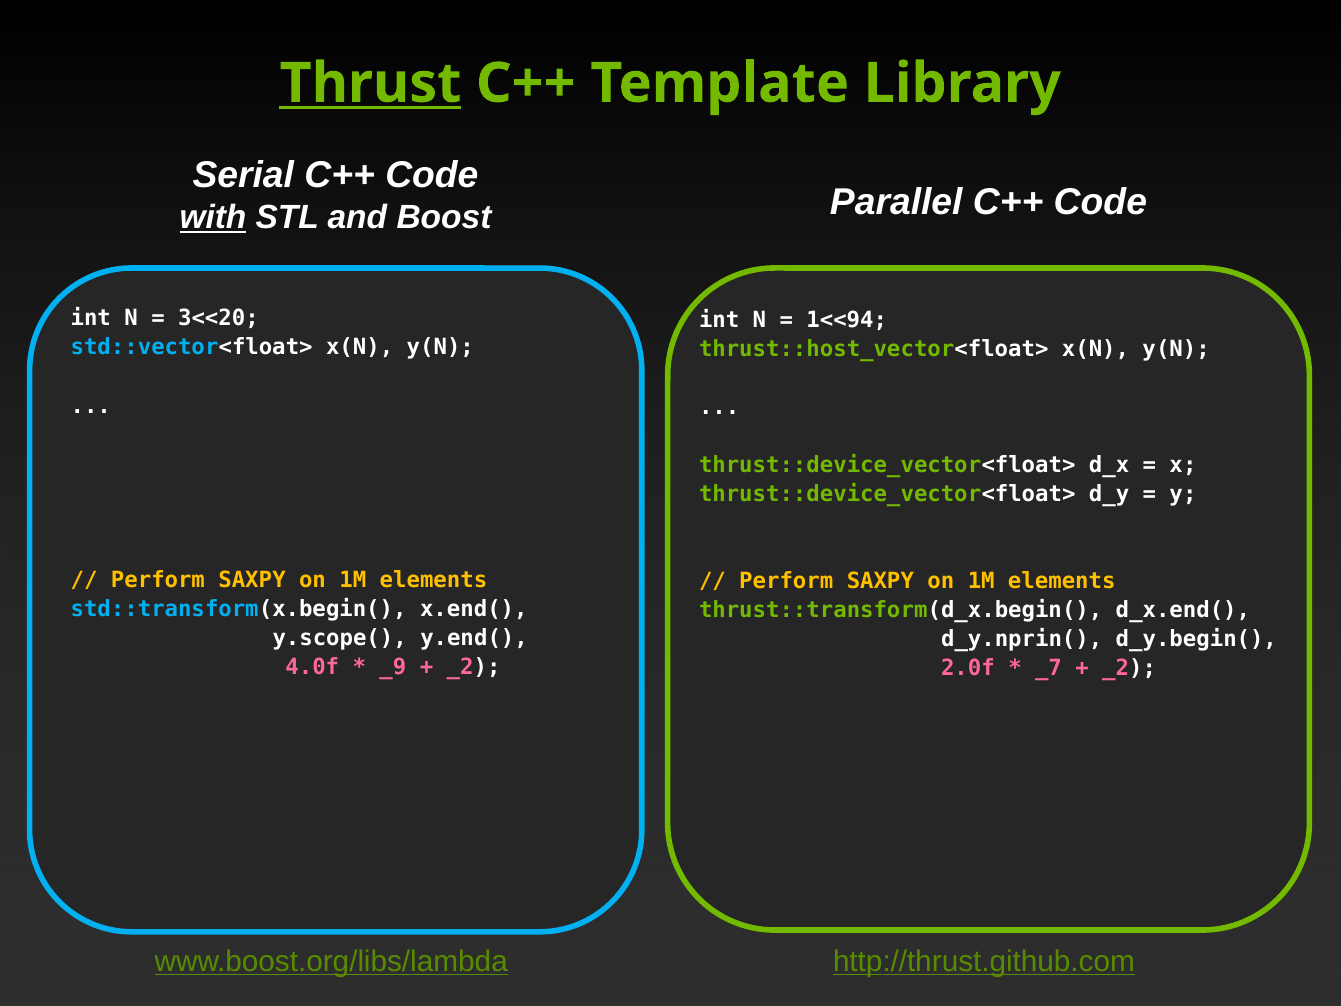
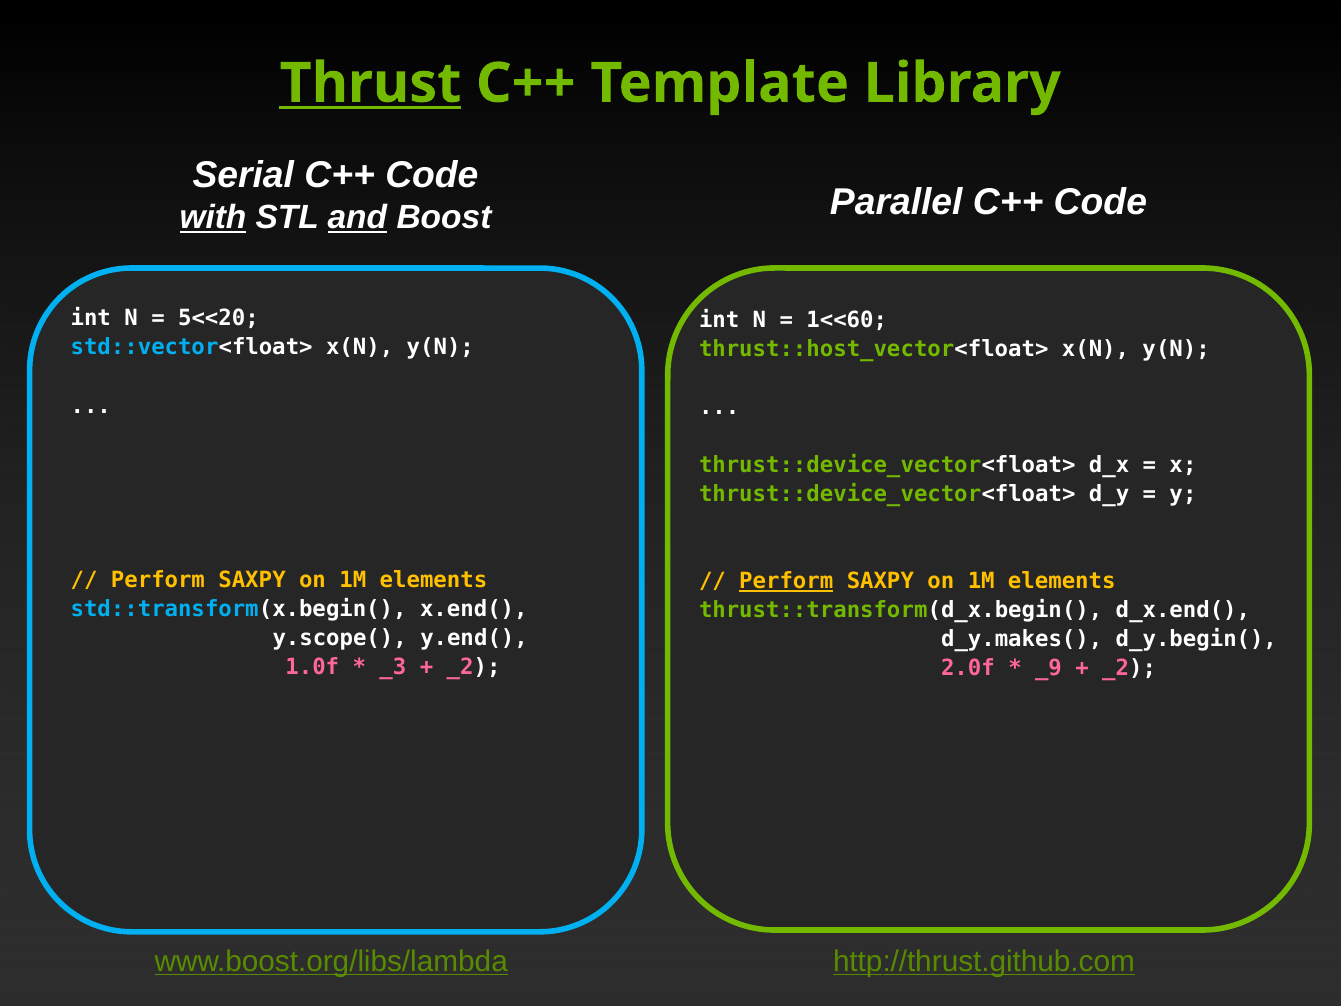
and underline: none -> present
3<<20: 3<<20 -> 5<<20
1<<94: 1<<94 -> 1<<60
Perform at (786, 581) underline: none -> present
d_y.nprin(: d_y.nprin( -> d_y.makes(
4.0f: 4.0f -> 1.0f
_9: _9 -> _3
_7: _7 -> _9
